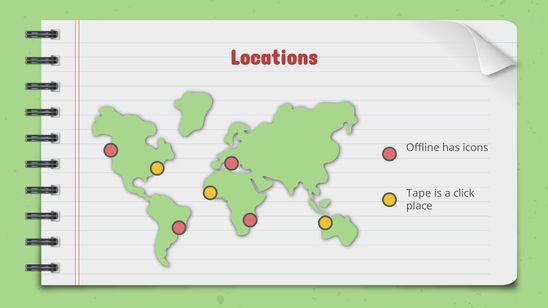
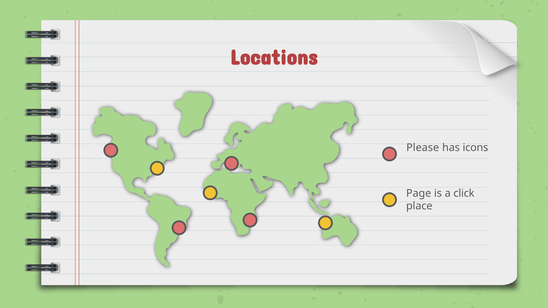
Offline: Offline -> Please
Tape: Tape -> Page
